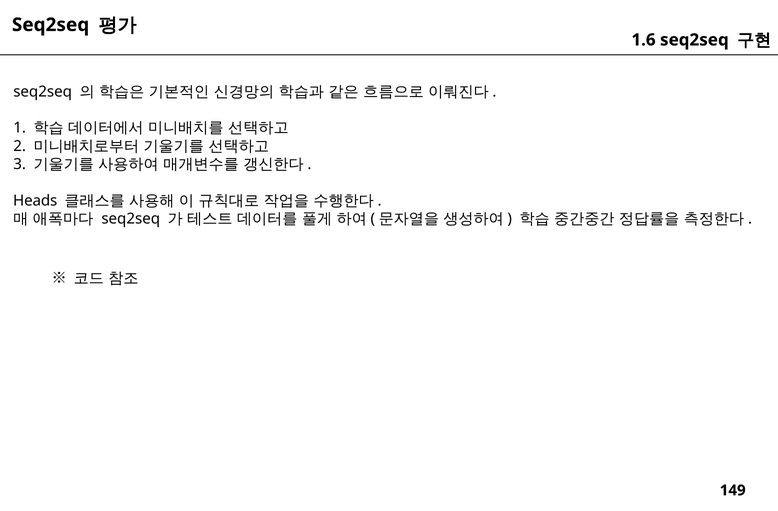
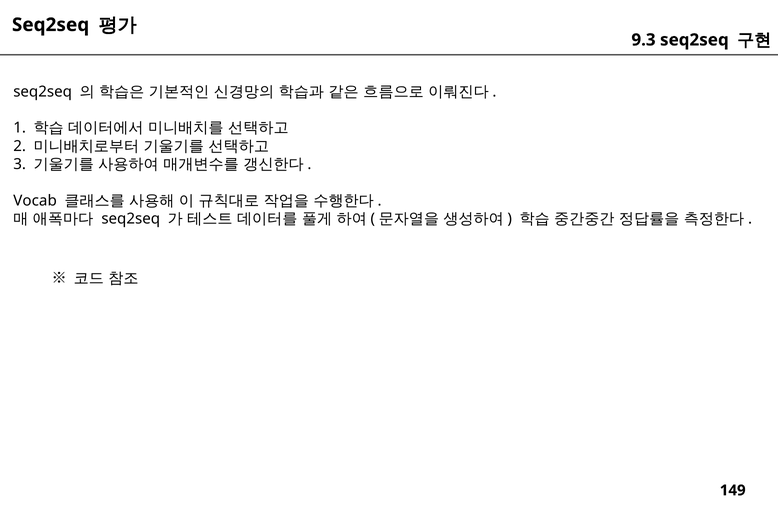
1.6: 1.6 -> 9.3
Heads: Heads -> Vocab
